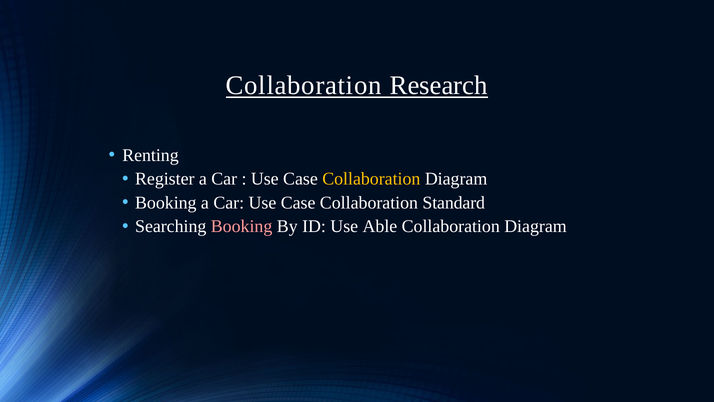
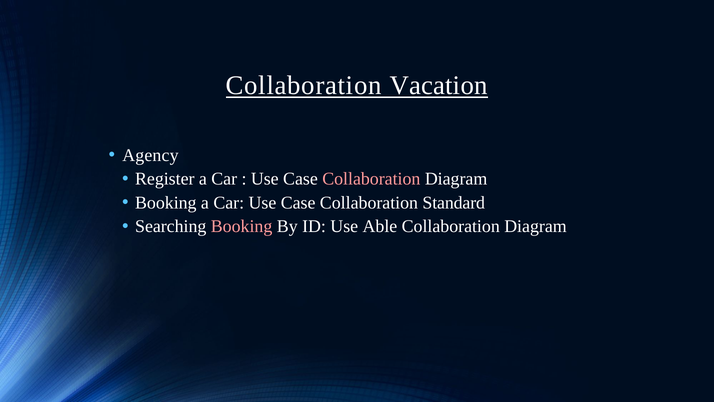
Research: Research -> Vacation
Renting: Renting -> Agency
Collaboration at (371, 179) colour: yellow -> pink
